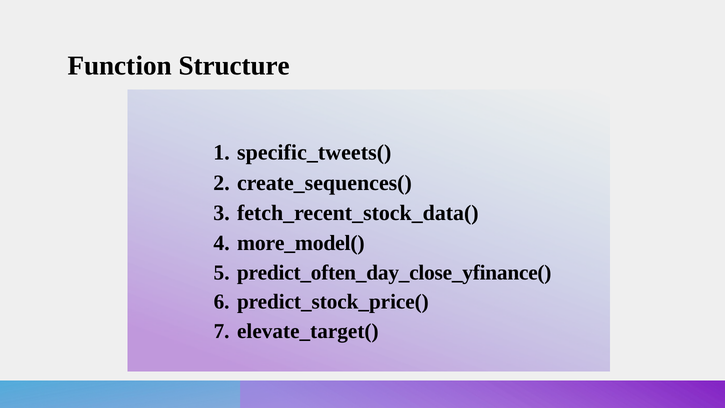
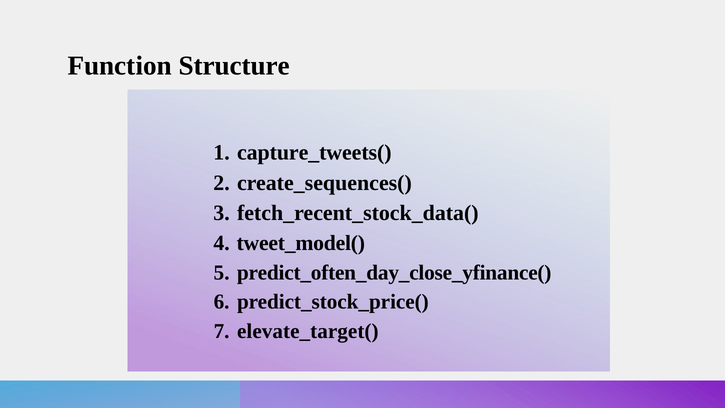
specific_tweets(: specific_tweets( -> capture_tweets(
more_model(: more_model( -> tweet_model(
